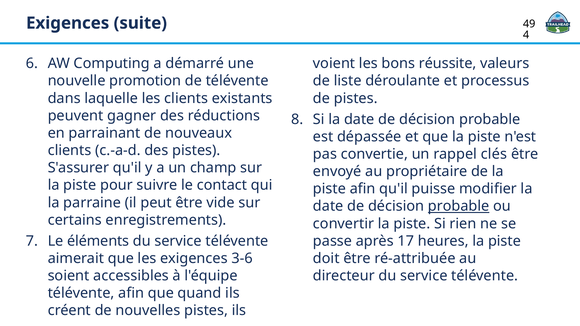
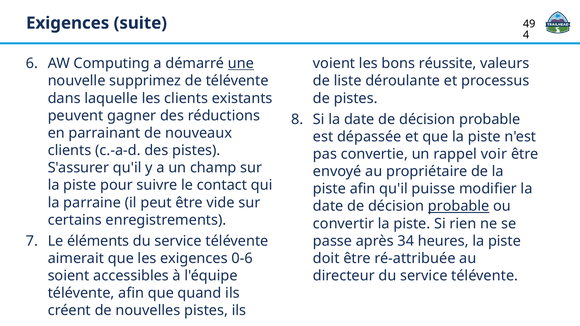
une underline: none -> present
promotion: promotion -> supprimez
clés: clés -> voir
17: 17 -> 34
3-6: 3-6 -> 0-6
